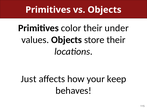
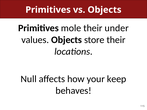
color: color -> mole
Just: Just -> Null
